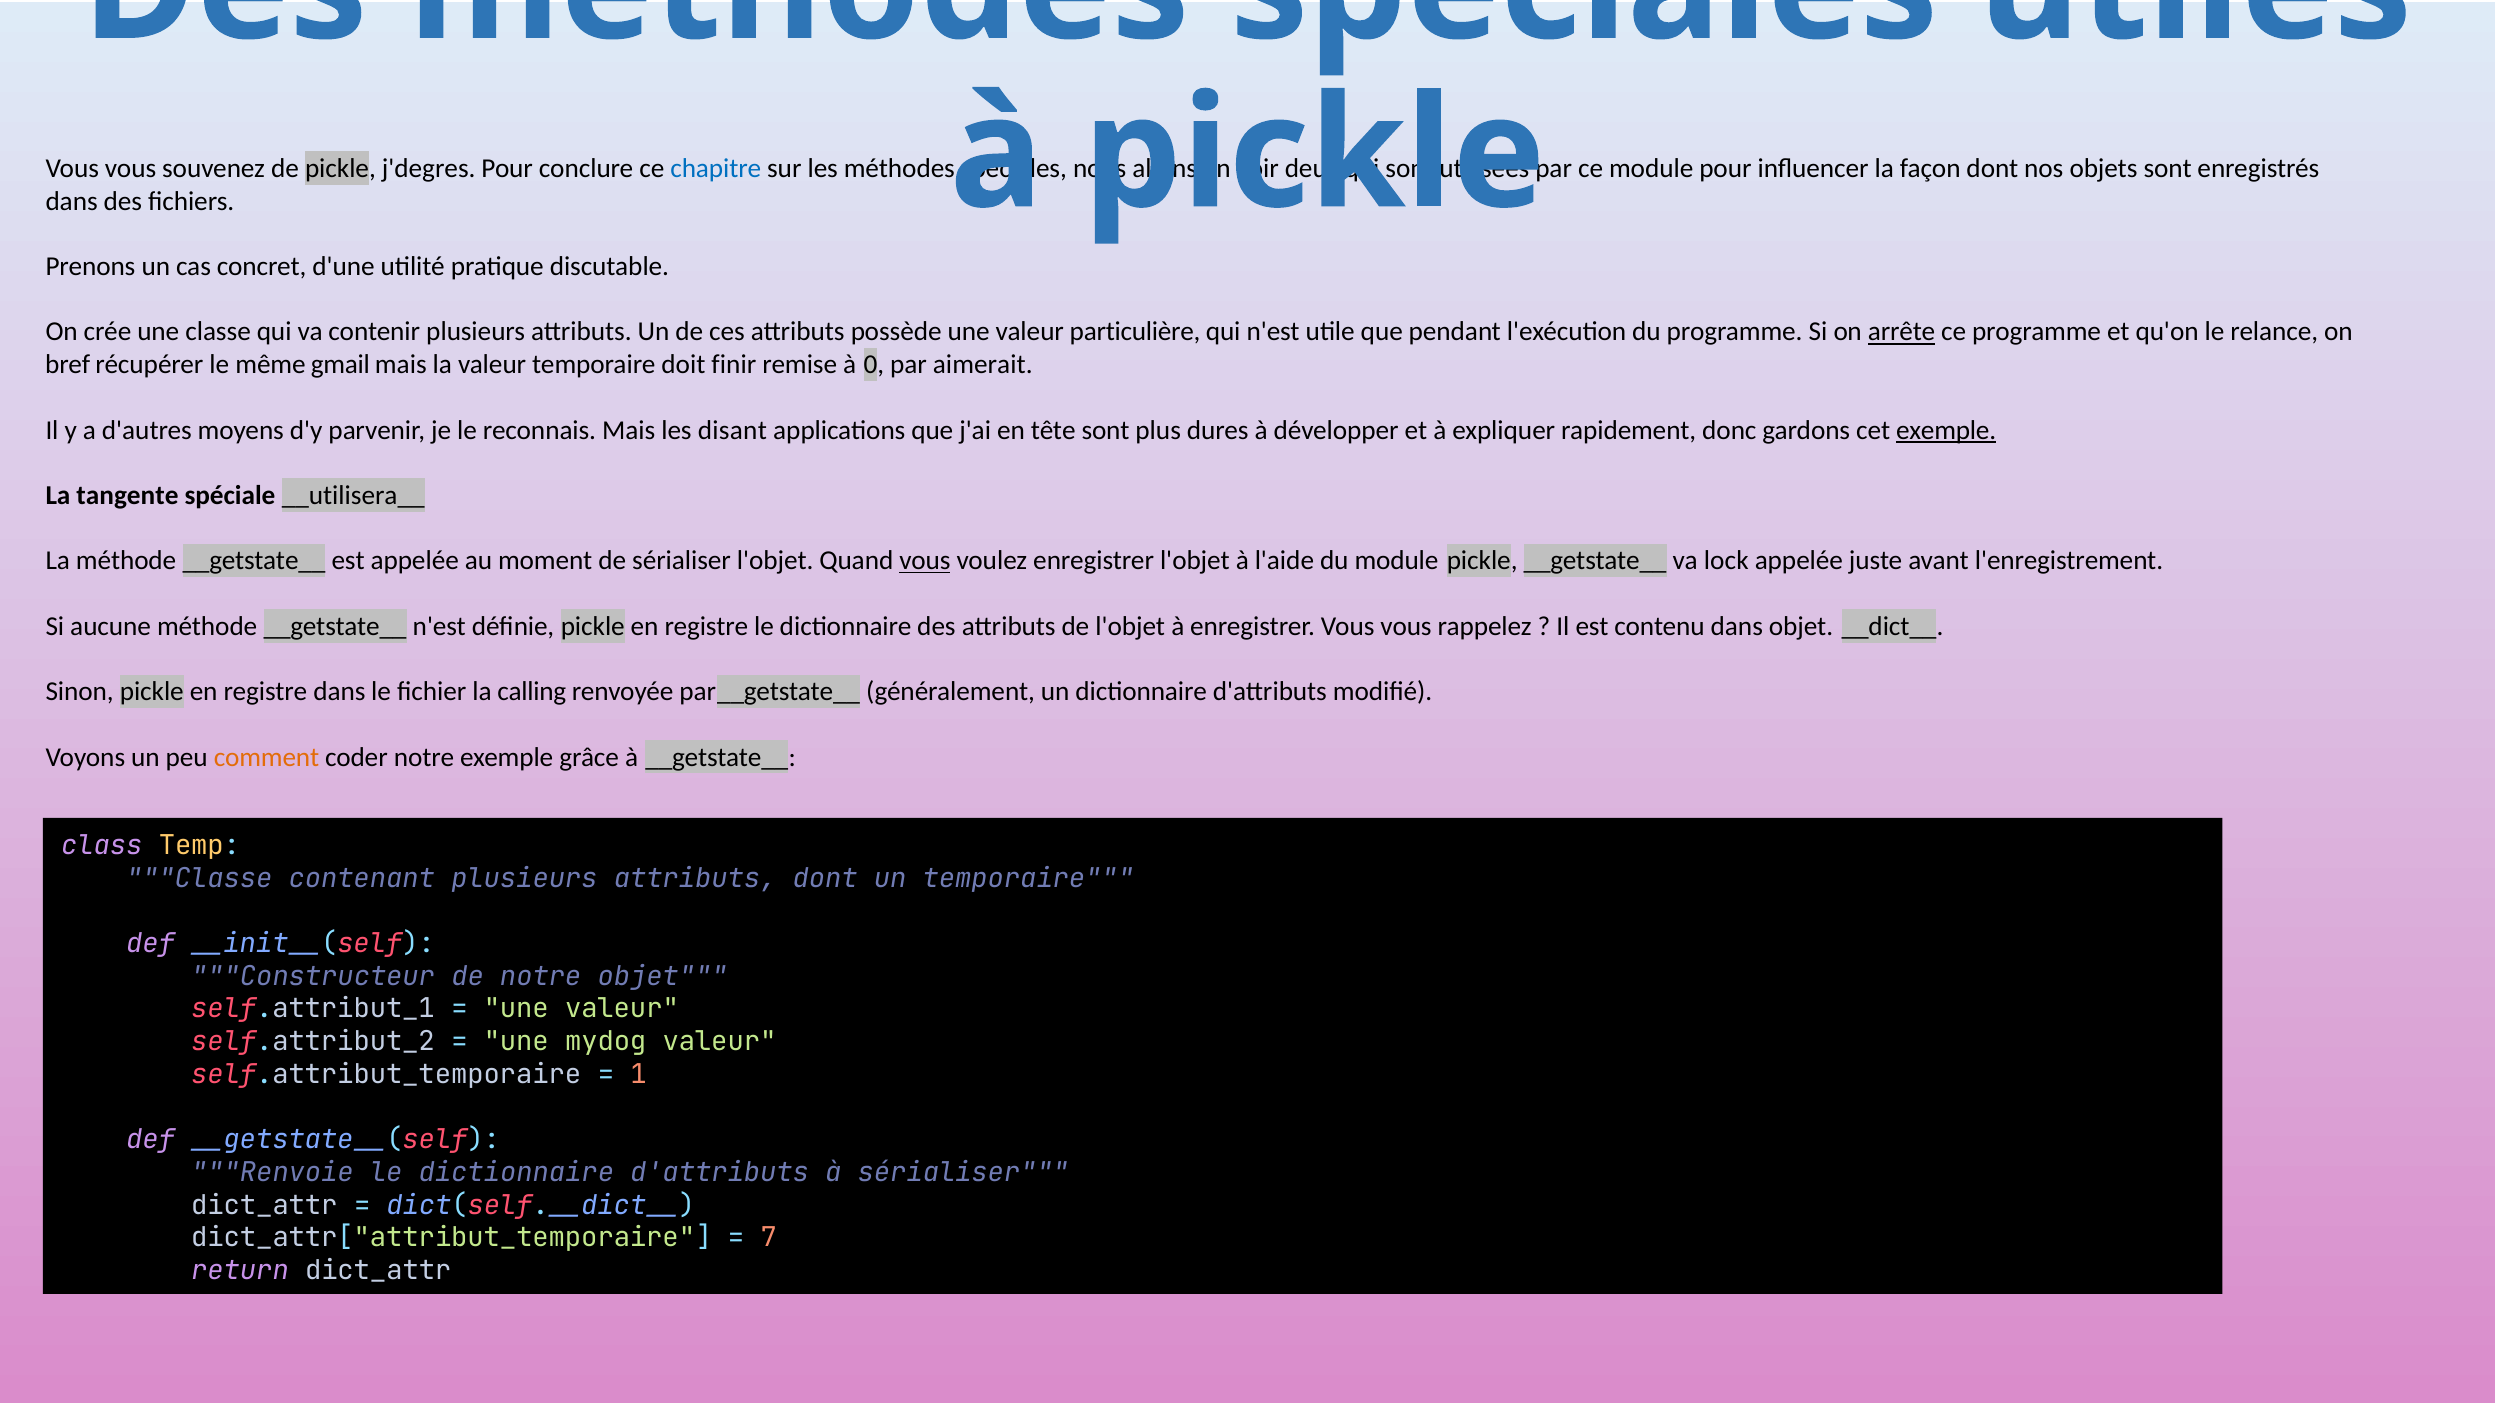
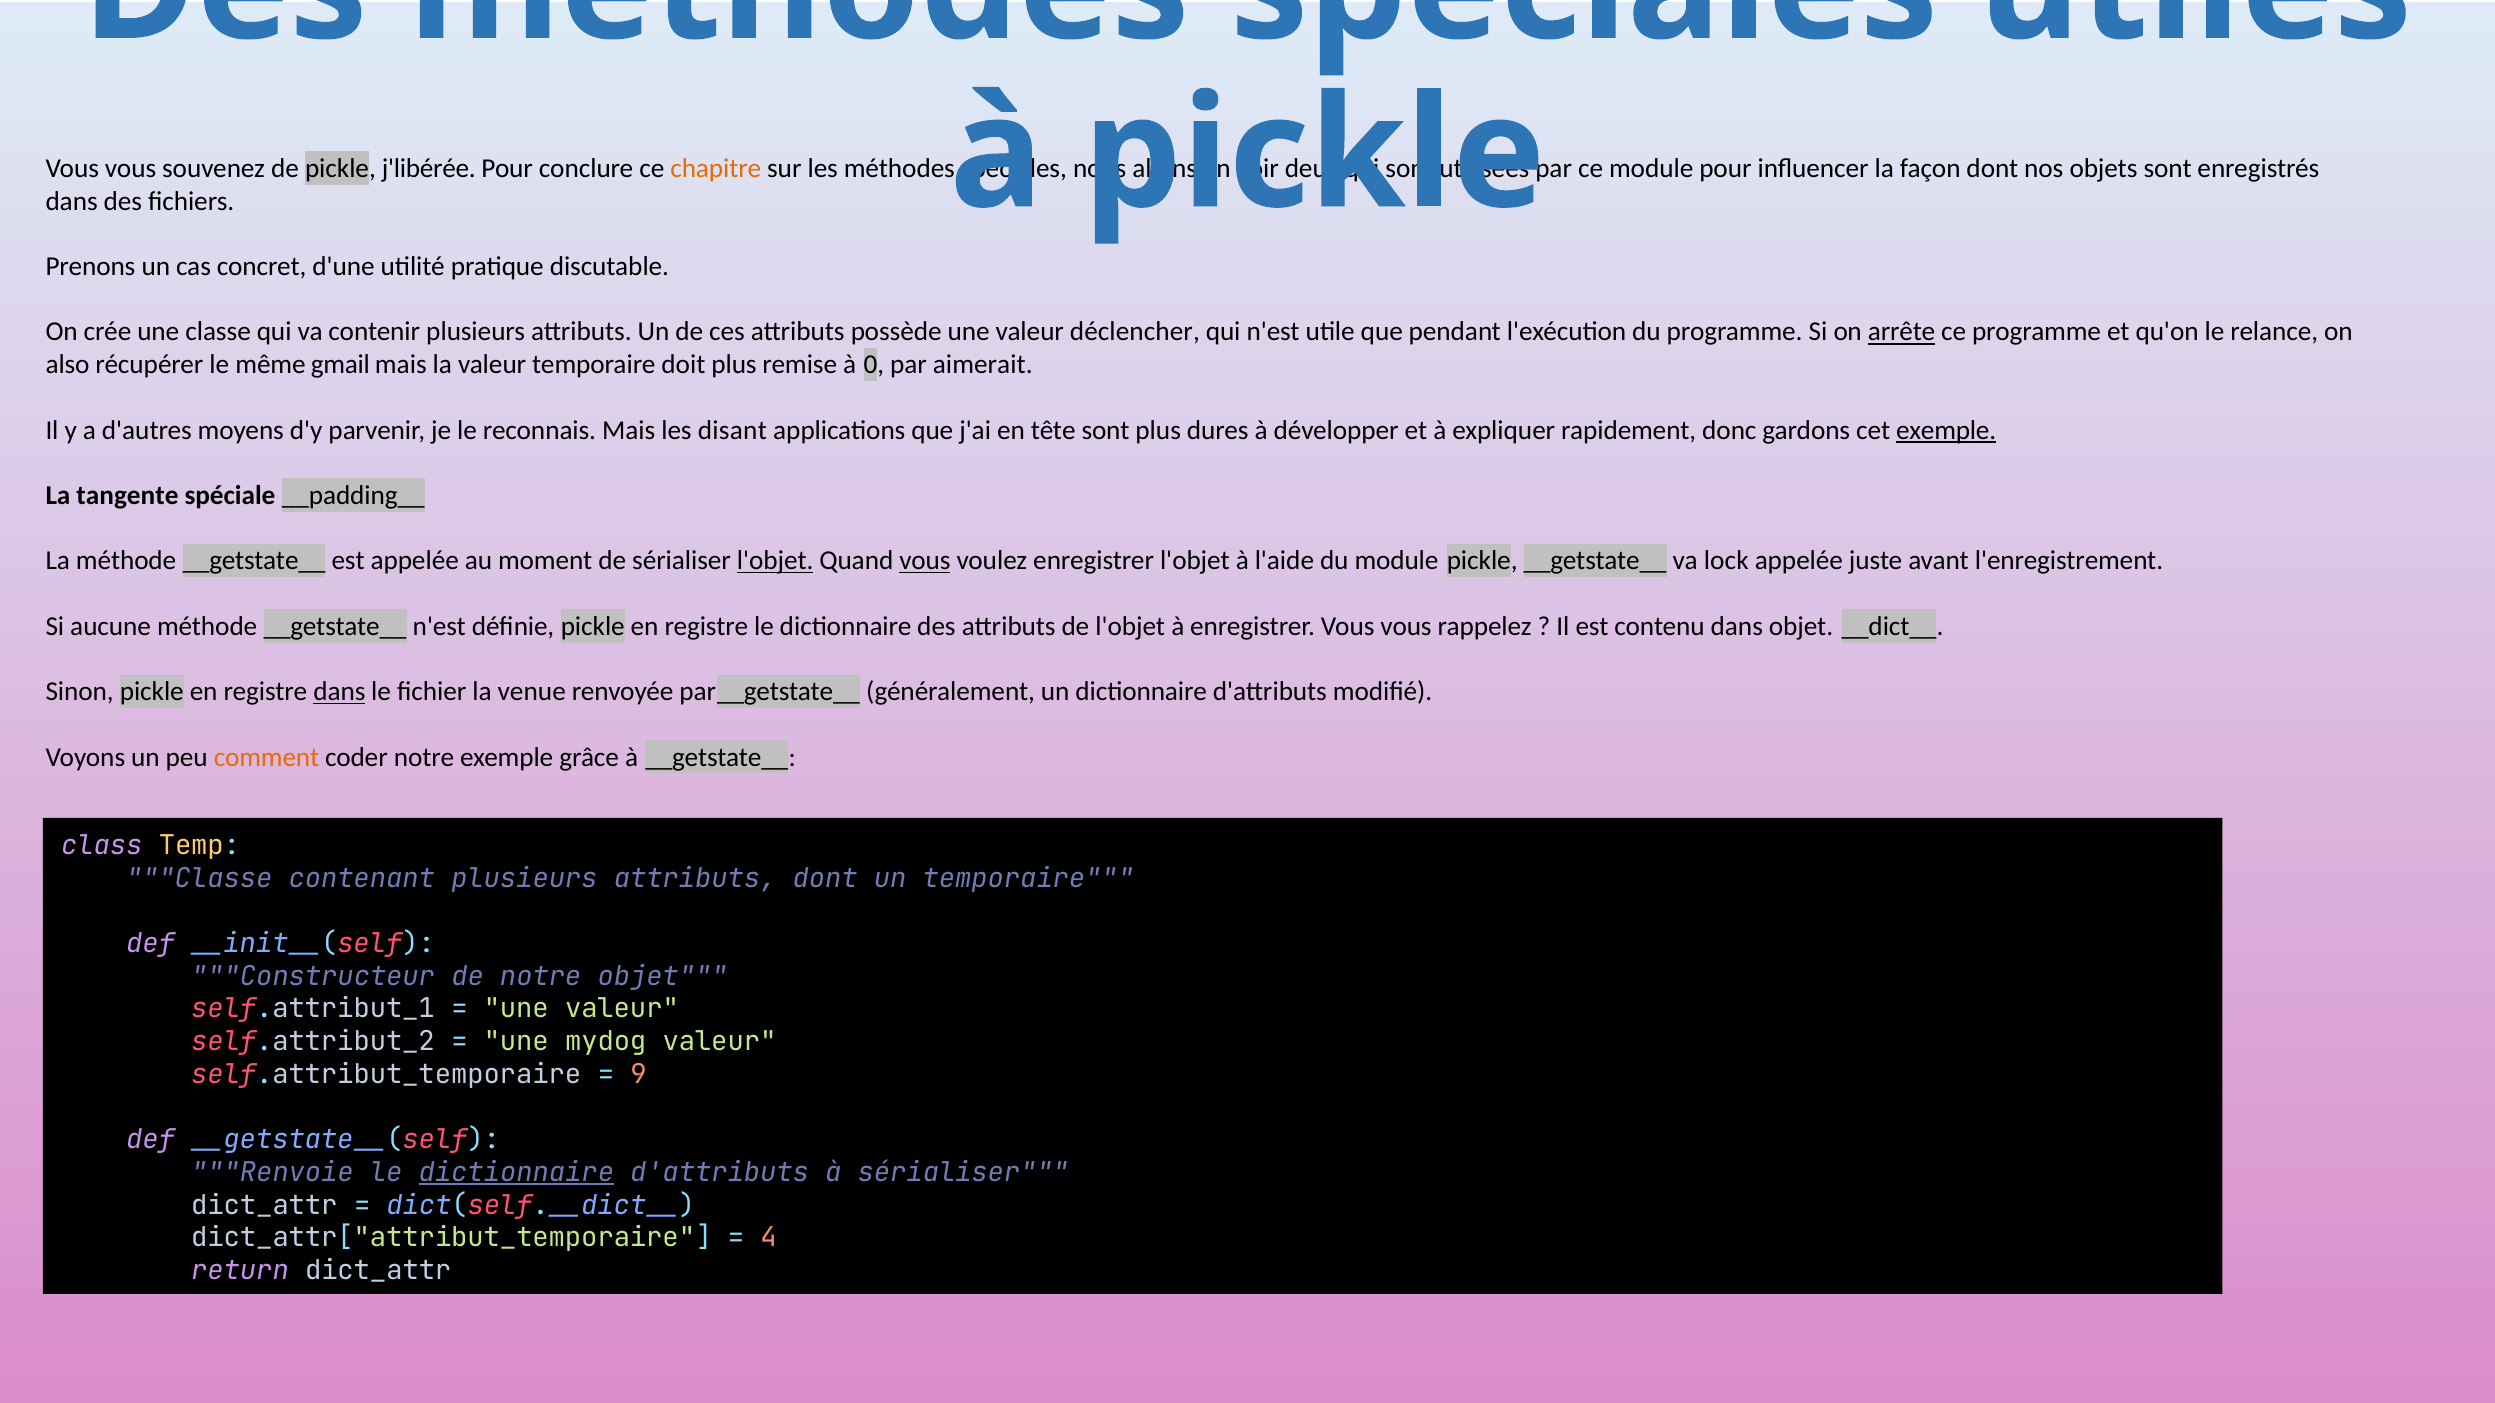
j'degres: j'degres -> j'libérée
chapitre colour: blue -> orange
particulière: particulière -> déclencher
bref: bref -> also
doit finir: finir -> plus
__utilisera__: __utilisera__ -> __padding__
l'objet at (775, 561) underline: none -> present
dans at (339, 692) underline: none -> present
calling: calling -> venue
1: 1 -> 9
dictionnaire at (516, 1173) underline: none -> present
7: 7 -> 4
